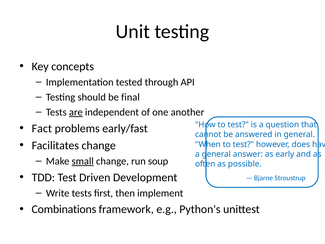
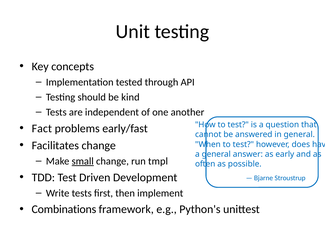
final: final -> kind
are underline: present -> none
soup: soup -> tmpl
